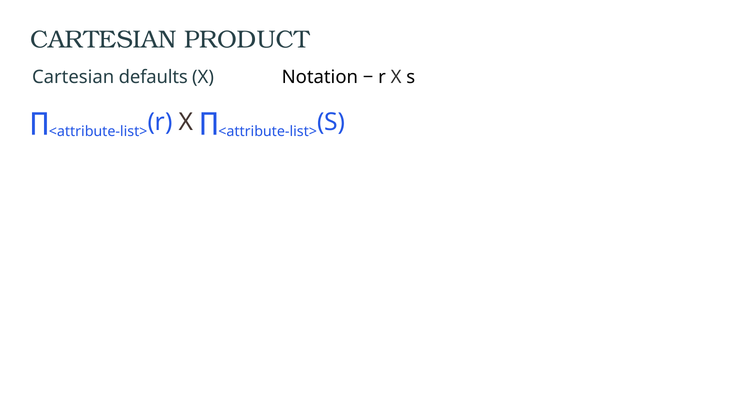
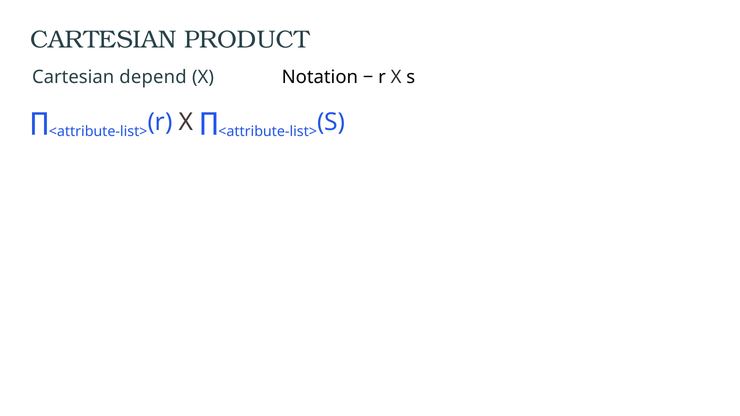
defaults: defaults -> depend
